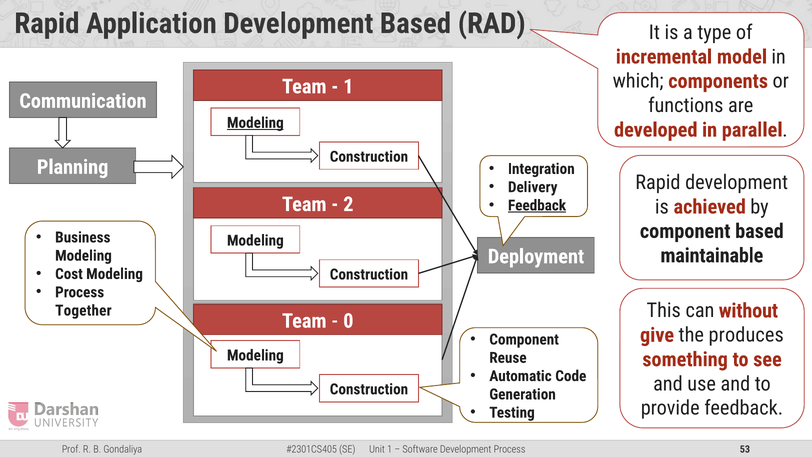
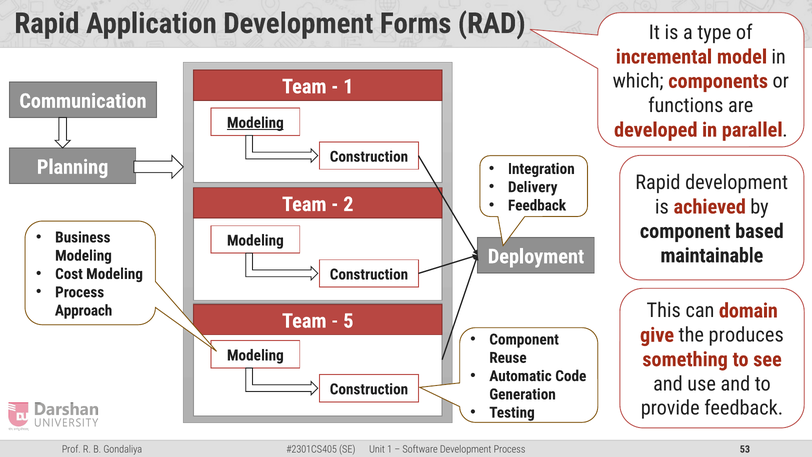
Development Based: Based -> Forms
Feedback at (537, 205) underline: present -> none
without: without -> domain
Together: Together -> Approach
0: 0 -> 5
